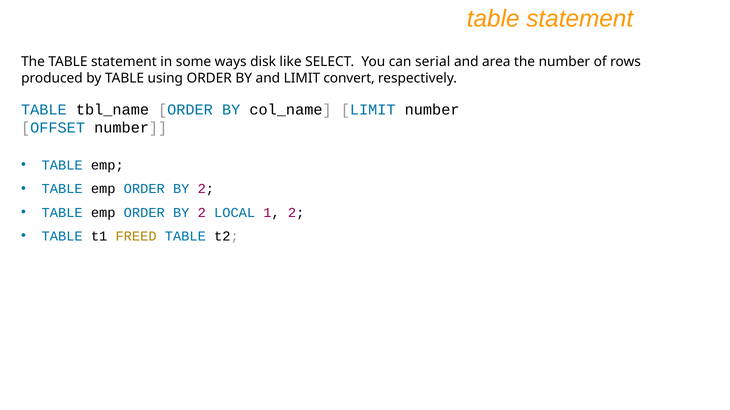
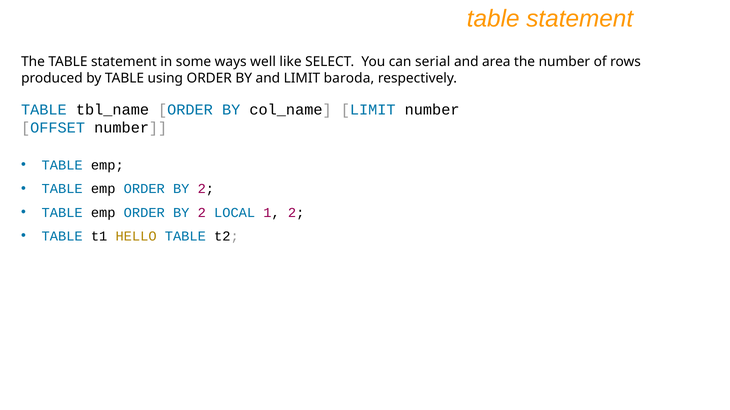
disk: disk -> well
convert: convert -> baroda
FREED: FREED -> HELLO
